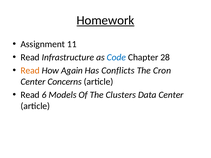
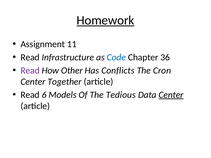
28: 28 -> 36
Read at (30, 71) colour: orange -> purple
Again: Again -> Other
Concerns: Concerns -> Together
Clusters: Clusters -> Tedious
Center at (171, 95) underline: none -> present
